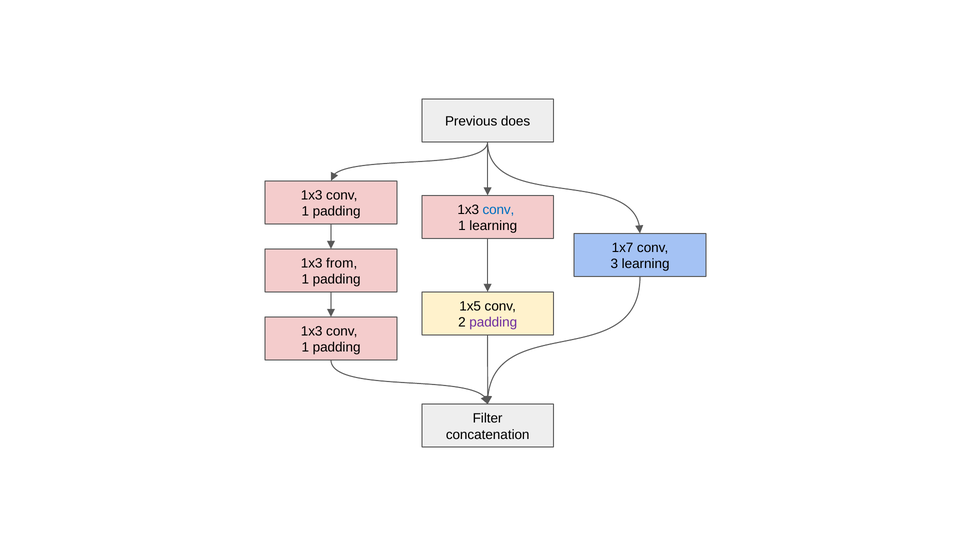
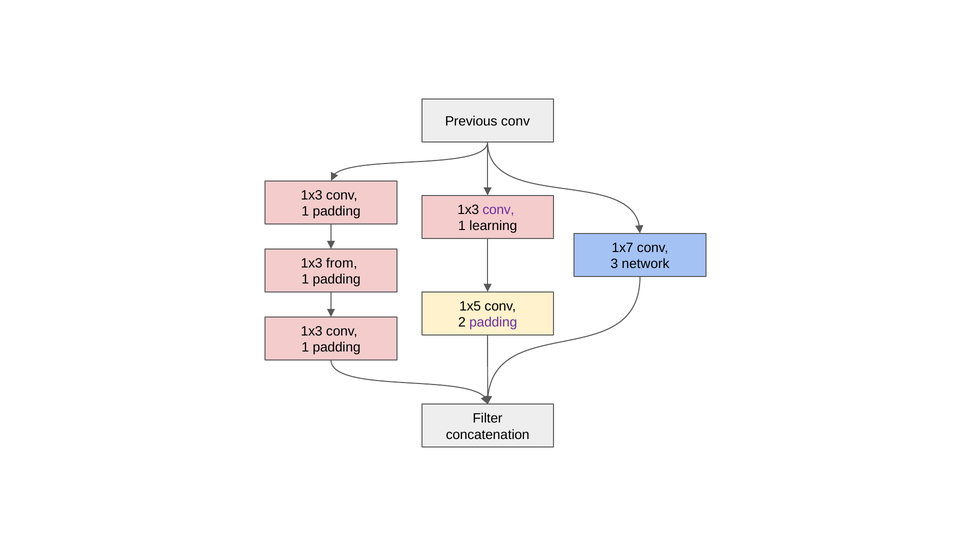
Previous does: does -> conv
conv at (498, 210) colour: blue -> purple
3 learning: learning -> network
